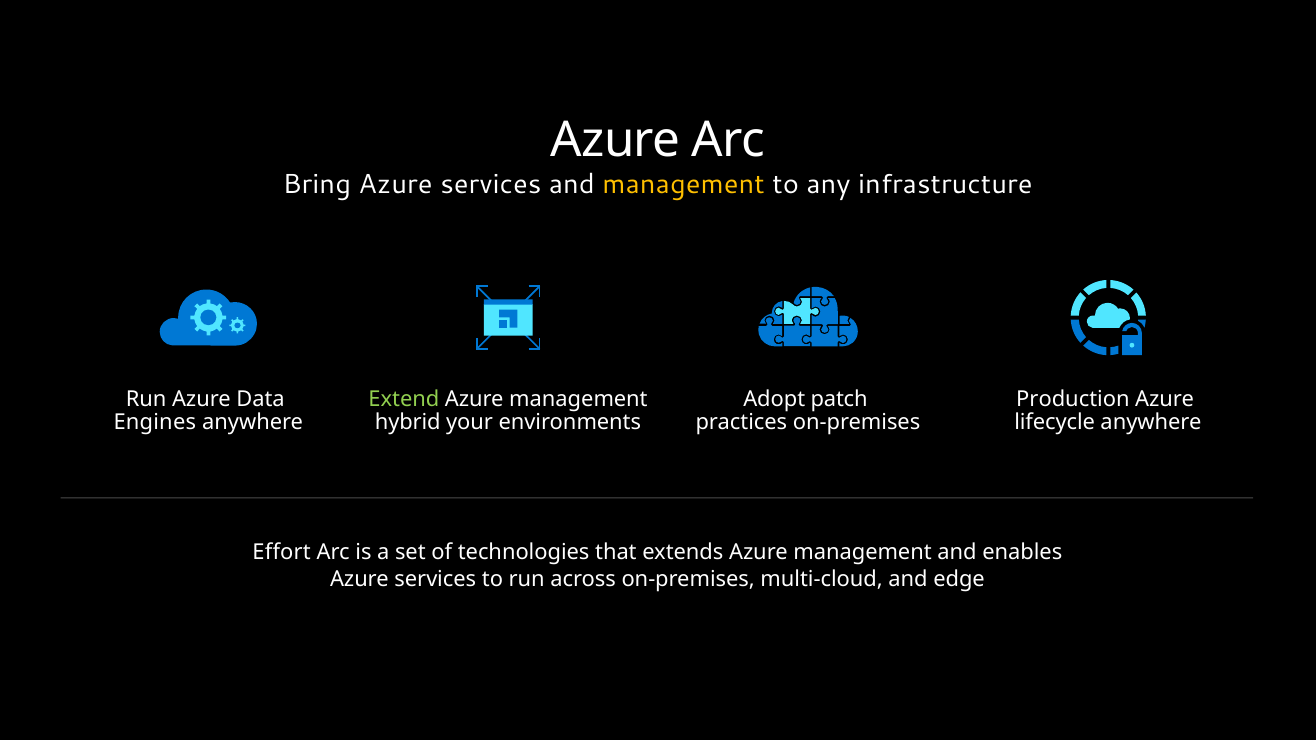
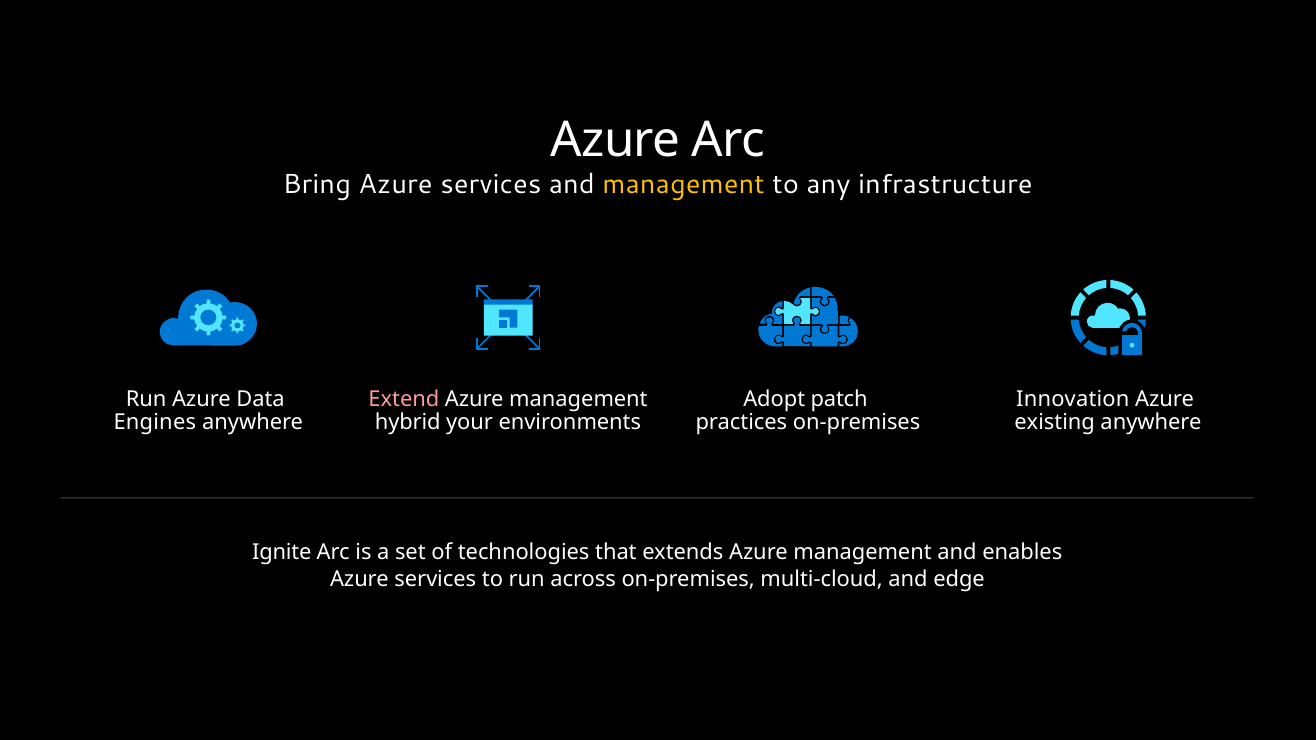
Extend colour: light green -> pink
Production: Production -> Innovation
lifecycle: lifecycle -> existing
Effort: Effort -> Ignite
